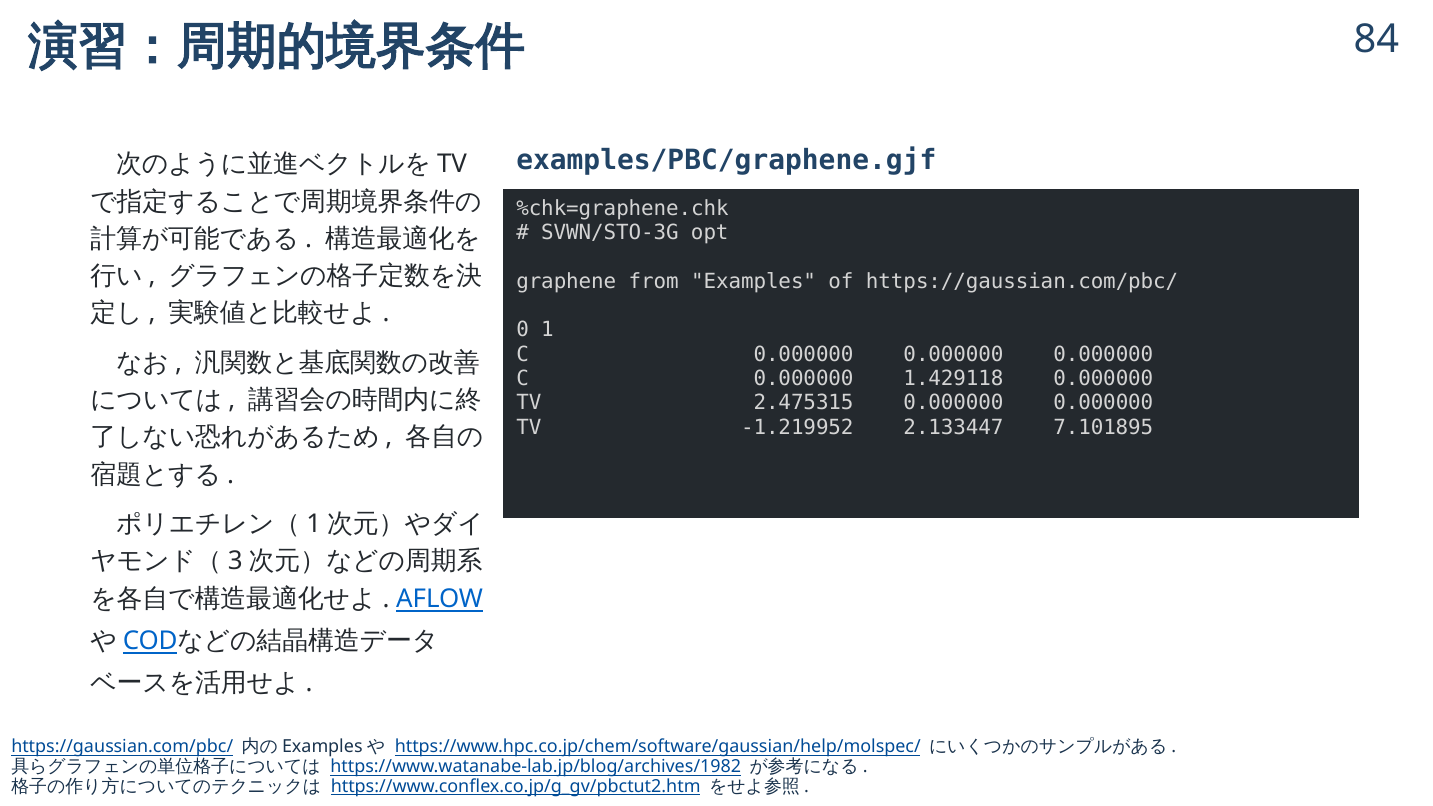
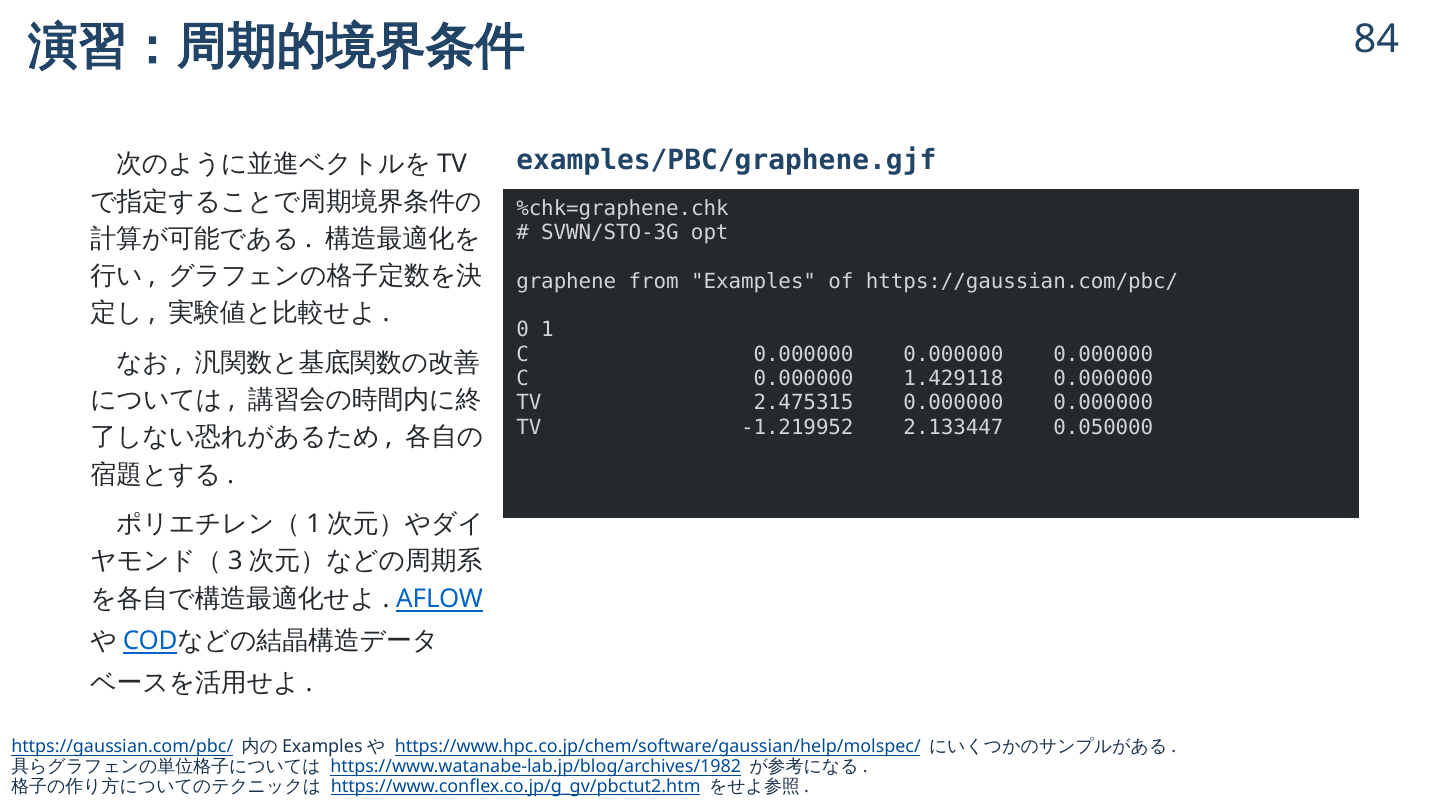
7.101895: 7.101895 -> 0.050000
